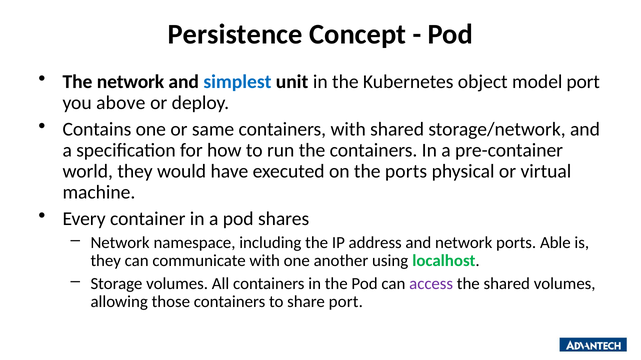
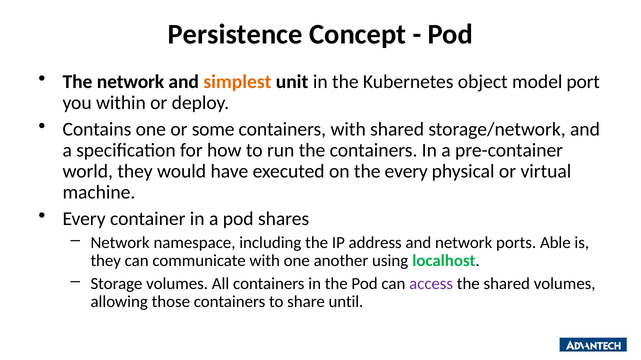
simplest colour: blue -> orange
above: above -> within
same: same -> some
the ports: ports -> every
share port: port -> until
